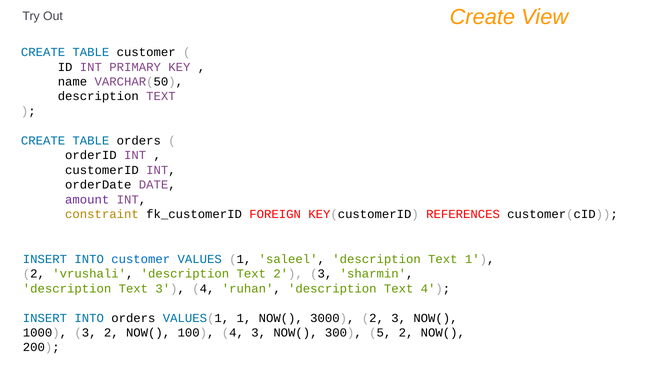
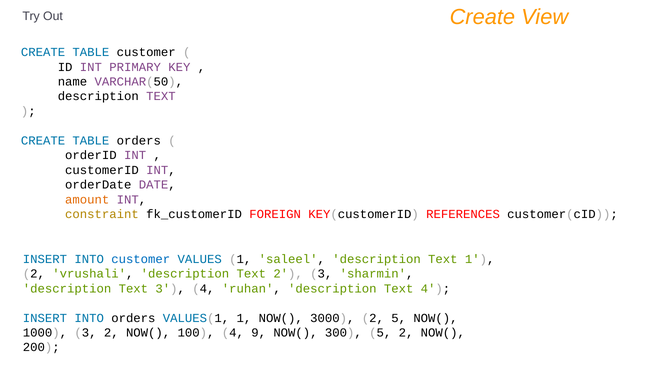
amount colour: purple -> orange
3000 2 3: 3 -> 5
4 3: 3 -> 9
